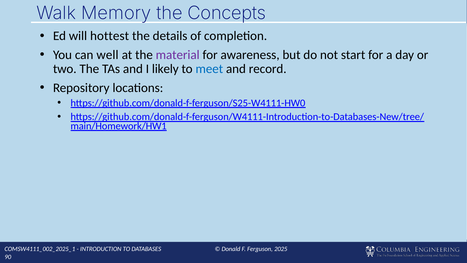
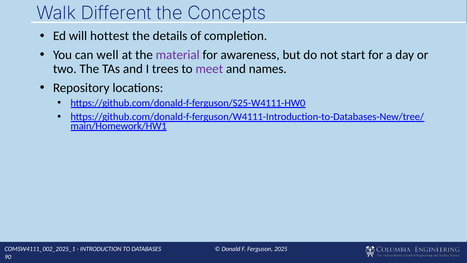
Memory: Memory -> Different
likely: likely -> trees
meet colour: blue -> purple
record: record -> names
